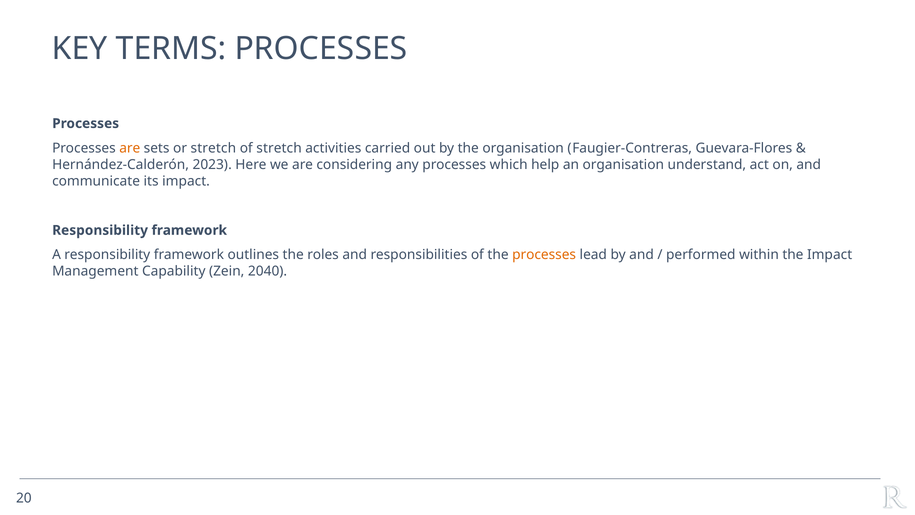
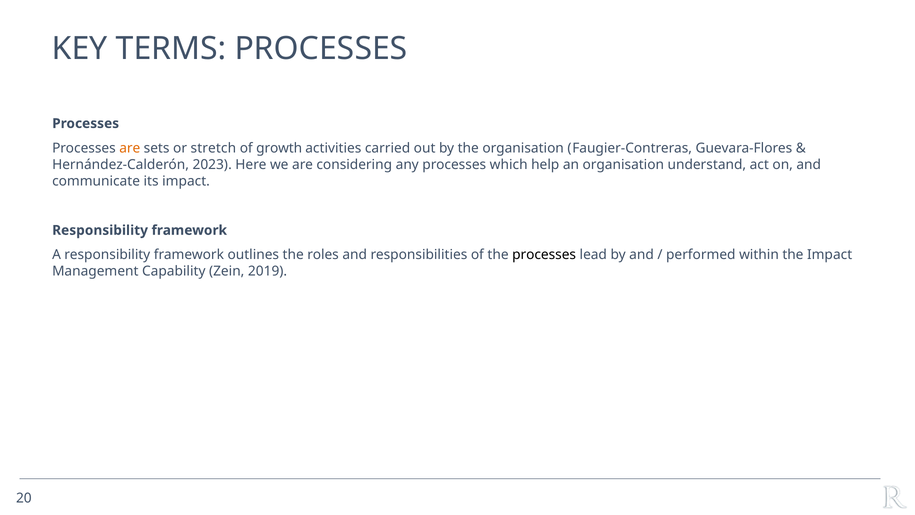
of stretch: stretch -> growth
processes at (544, 255) colour: orange -> black
2040: 2040 -> 2019
